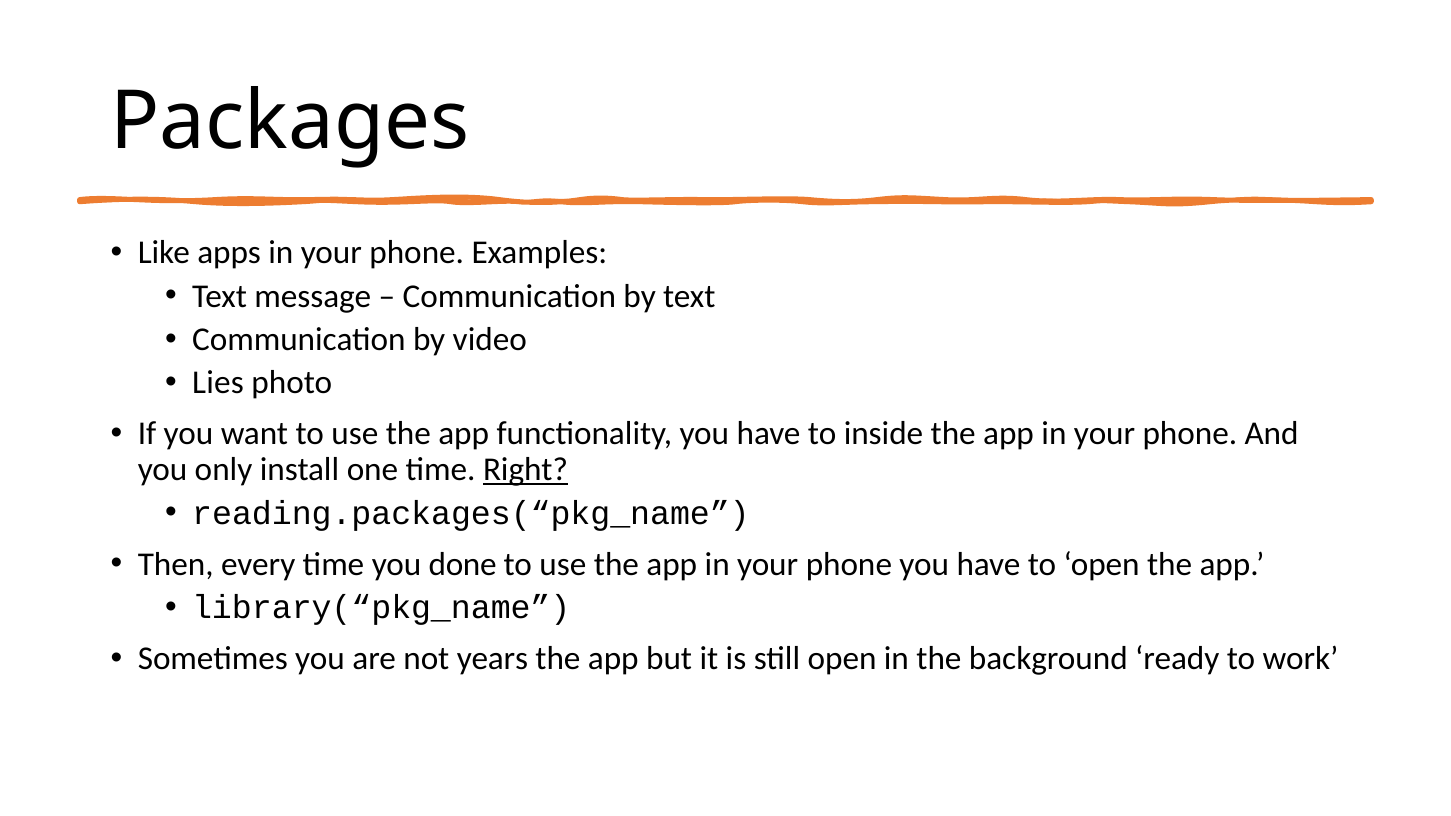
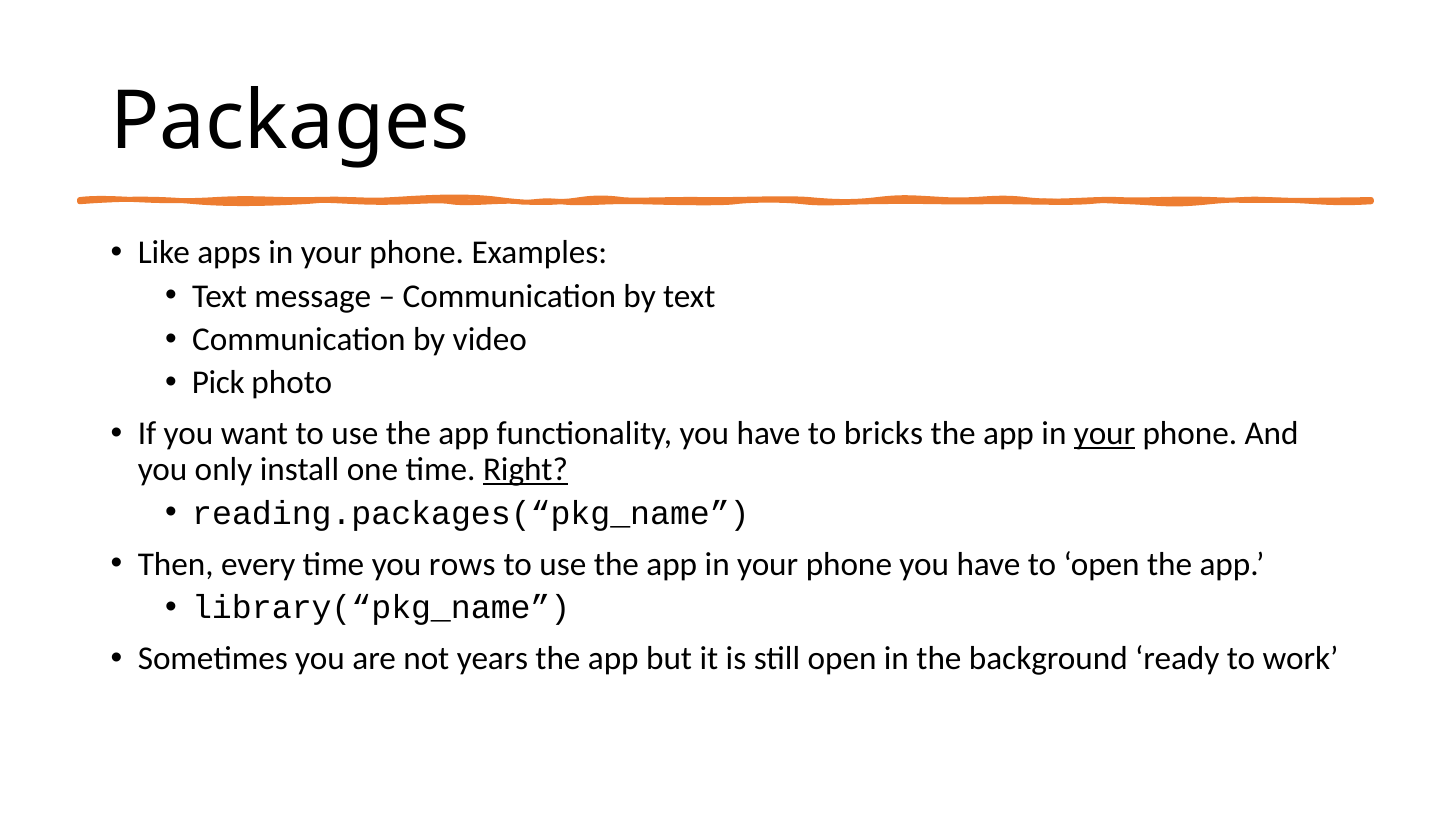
Lies: Lies -> Pick
inside: inside -> bricks
your at (1105, 434) underline: none -> present
done: done -> rows
